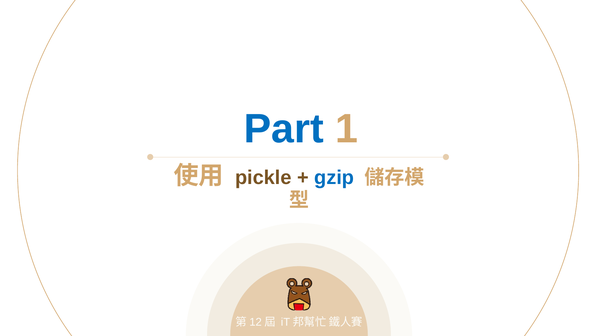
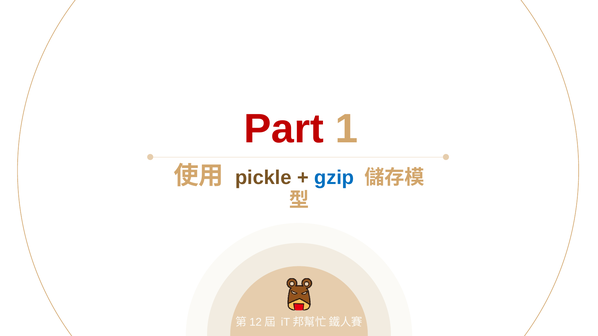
Part colour: blue -> red
